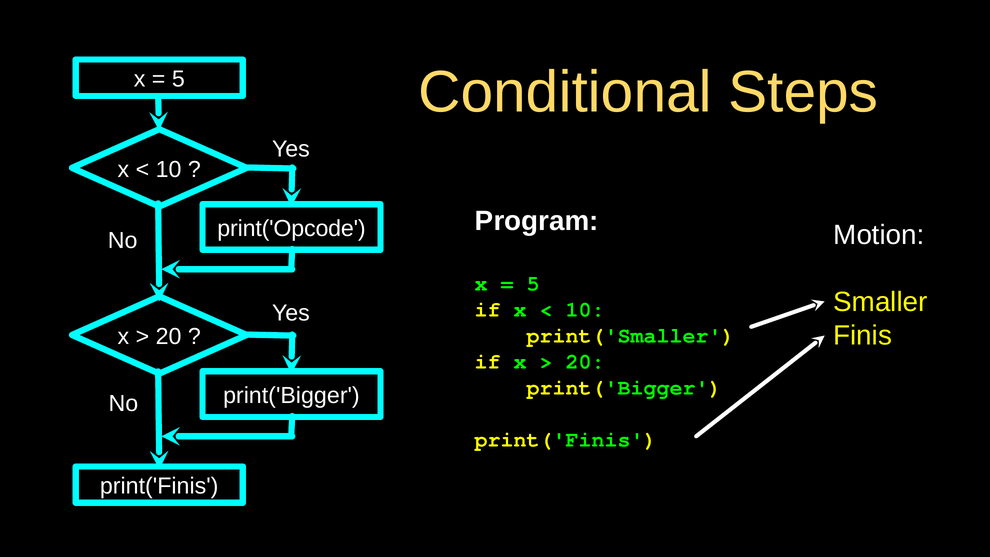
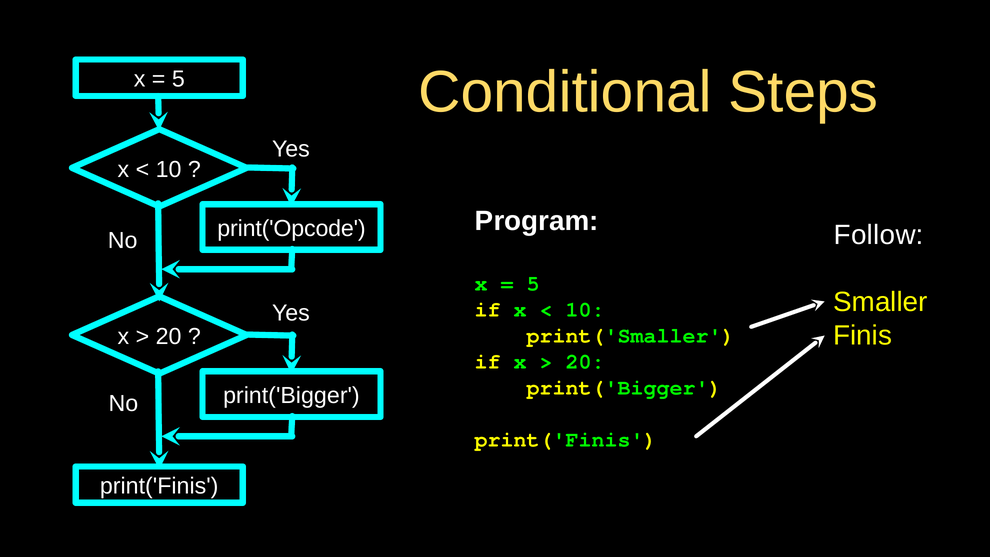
Motion: Motion -> Follow
